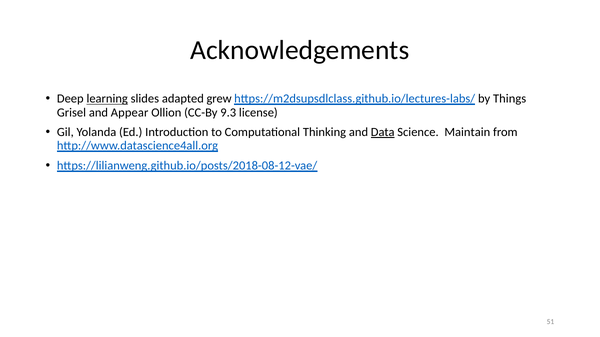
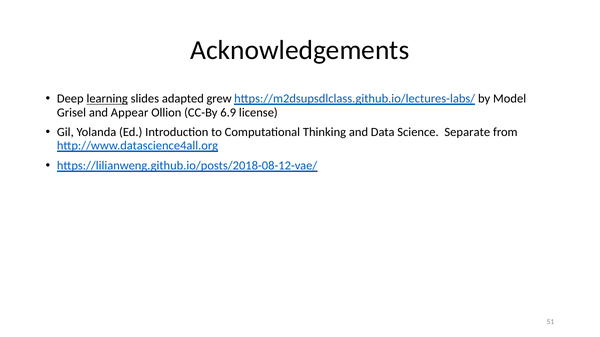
Things: Things -> Model
9.3: 9.3 -> 6.9
Data underline: present -> none
Maintain: Maintain -> Separate
